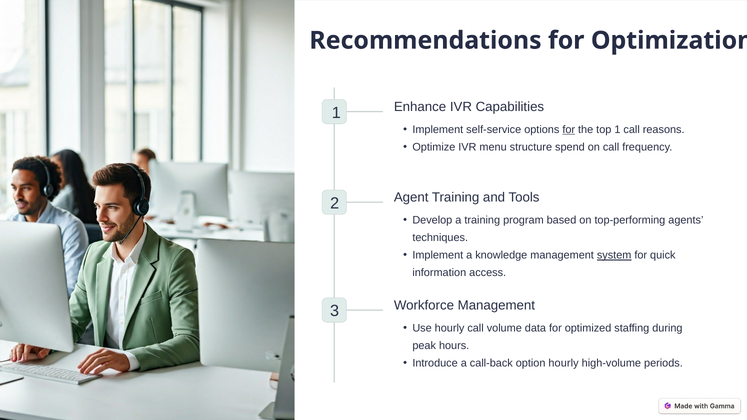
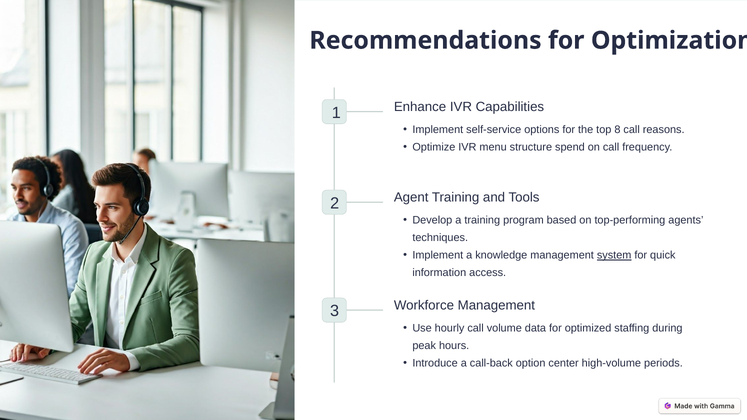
for at (569, 130) underline: present -> none
top 1: 1 -> 8
option hourly: hourly -> center
